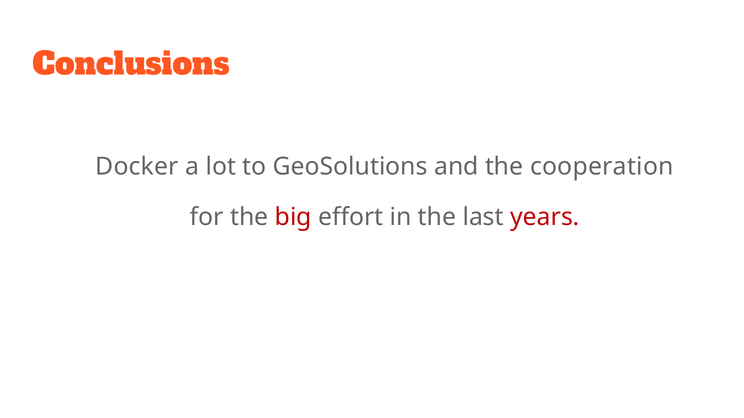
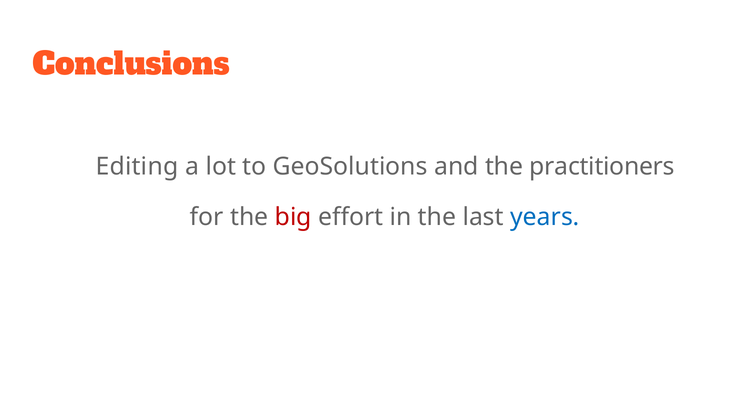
Docker: Docker -> Editing
cooperation: cooperation -> practitioners
years colour: red -> blue
